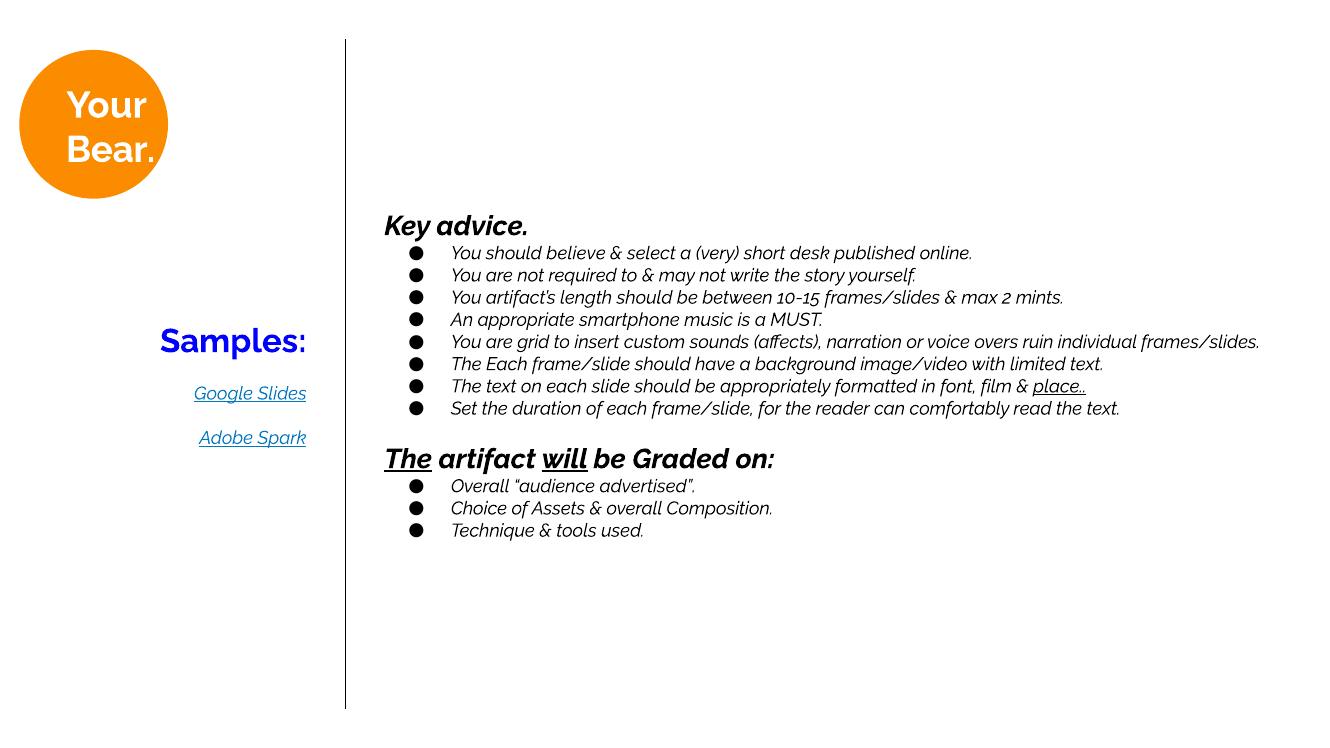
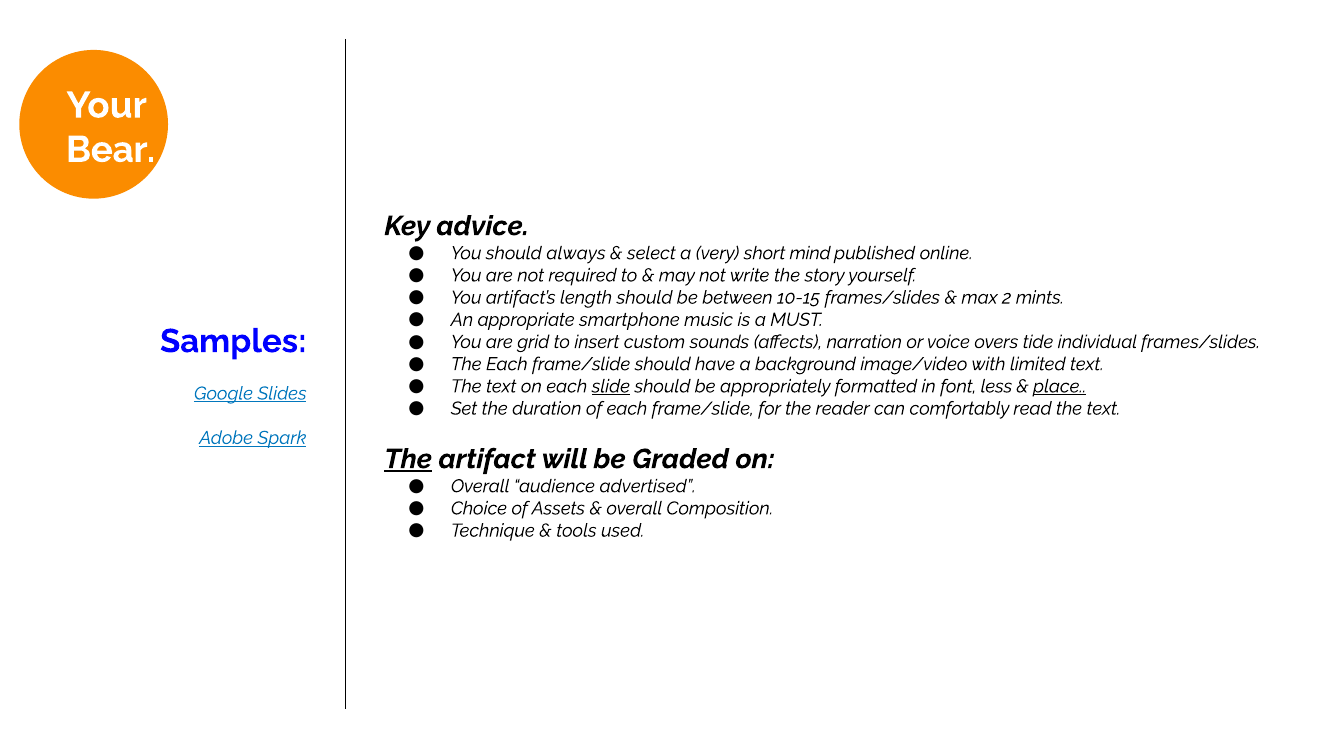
believe: believe -> always
desk: desk -> mind
ruin: ruin -> tide
slide underline: none -> present
film: film -> less
will underline: present -> none
